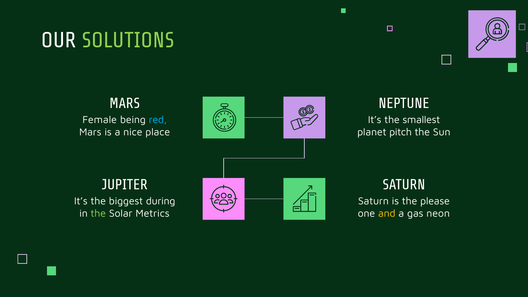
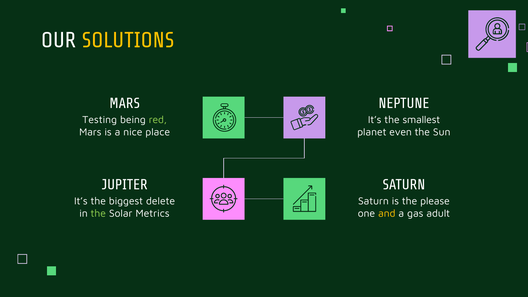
SOLUTIONS colour: light green -> yellow
Female: Female -> Testing
red colour: light blue -> light green
pitch: pitch -> even
during: during -> delete
neon: neon -> adult
